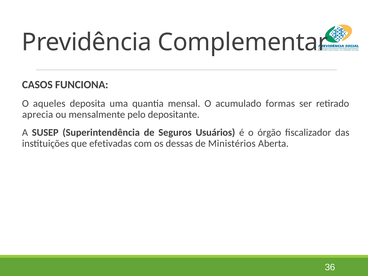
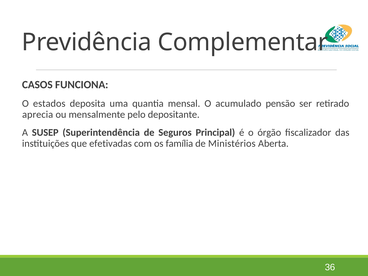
aqueles: aqueles -> estados
formas: formas -> pensão
Usuários: Usuários -> Principal
dessas: dessas -> família
